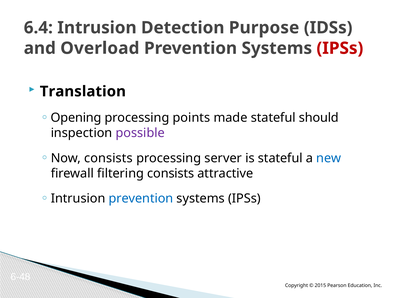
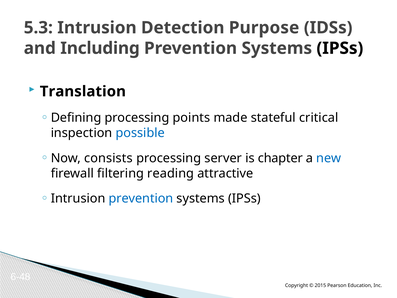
6.4: 6.4 -> 5.3
Overload: Overload -> Including
IPSs at (340, 48) colour: red -> black
Opening: Opening -> Defining
should: should -> critical
possible colour: purple -> blue
is stateful: stateful -> chapter
filtering consists: consists -> reading
